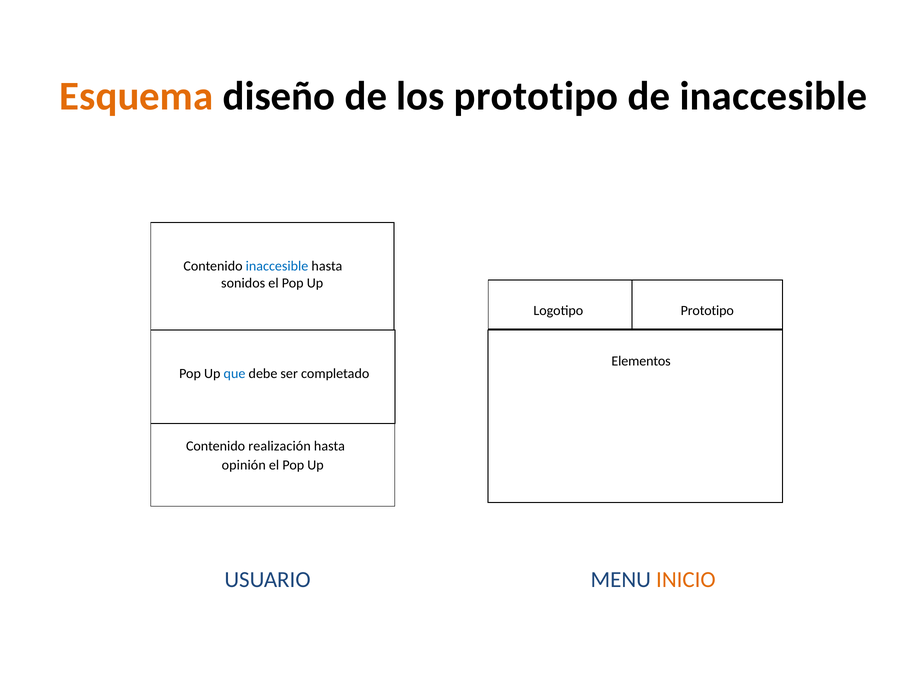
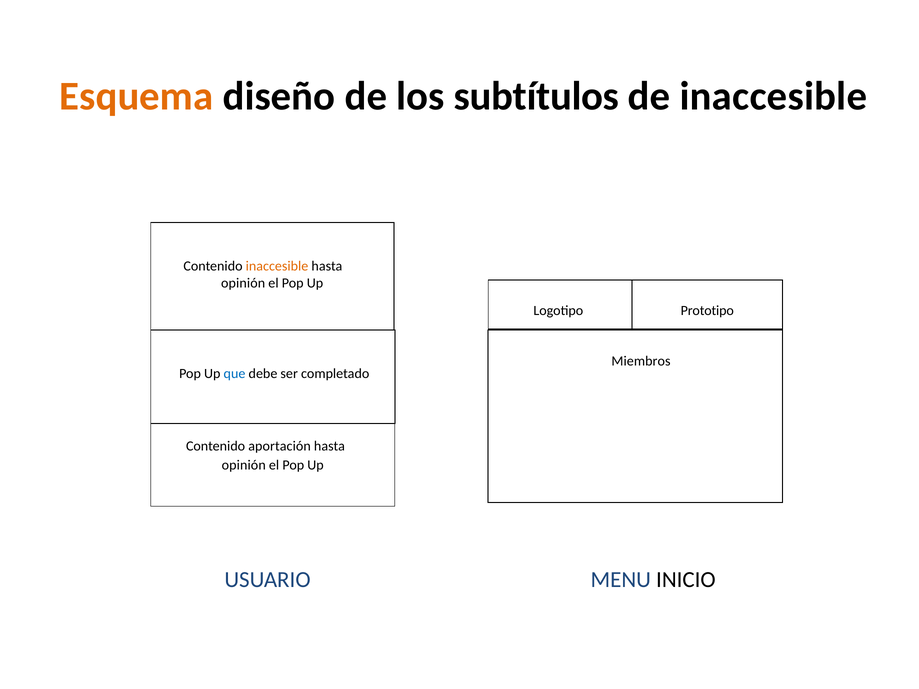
los prototipo: prototipo -> subtítulos
inaccesible at (277, 266) colour: blue -> orange
sonidos at (243, 283): sonidos -> opinión
Elementos: Elementos -> Miembros
realización: realización -> aportación
INICIO colour: orange -> black
